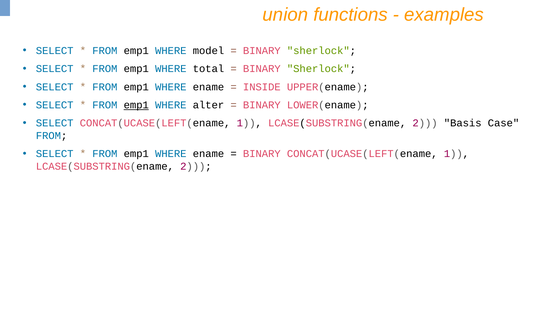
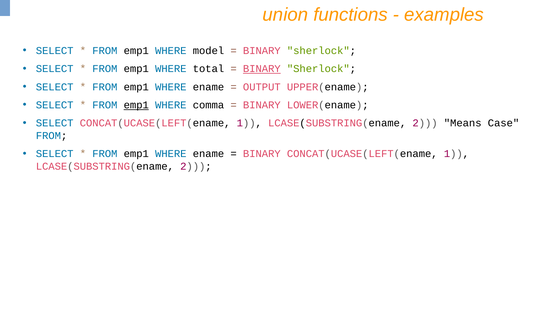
BINARY at (262, 69) underline: none -> present
INSIDE: INSIDE -> OUTPUT
alter: alter -> comma
Basis: Basis -> Means
